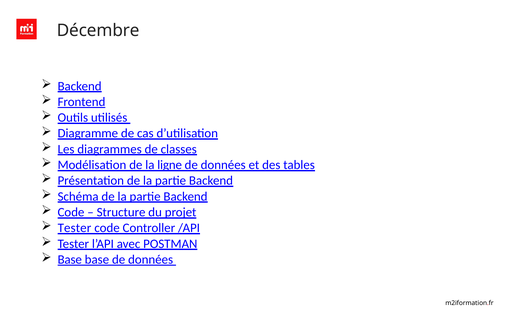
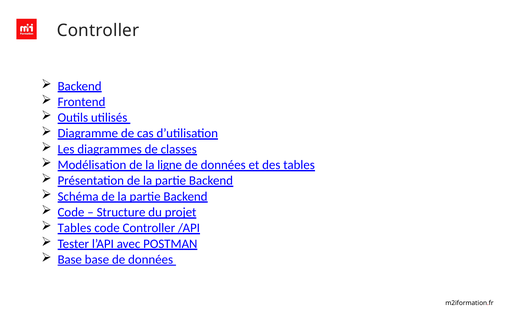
Décembre at (98, 30): Décembre -> Controller
Tester at (74, 228): Tester -> Tables
